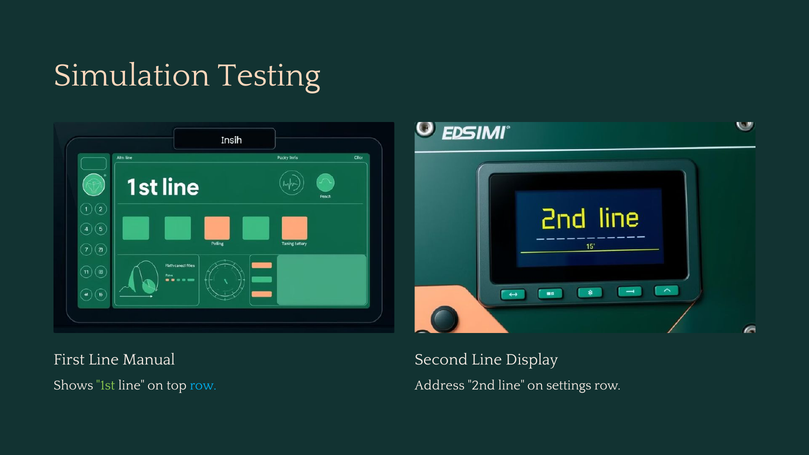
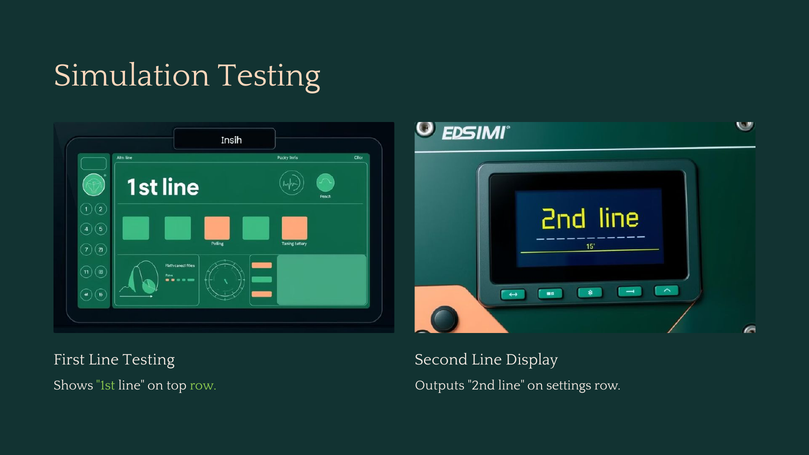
Line Manual: Manual -> Testing
row at (203, 386) colour: light blue -> light green
Address: Address -> Outputs
